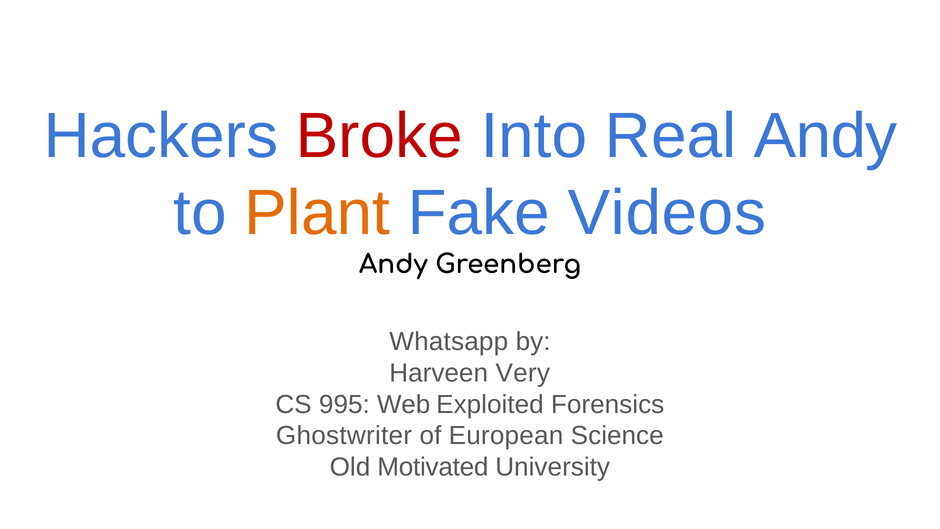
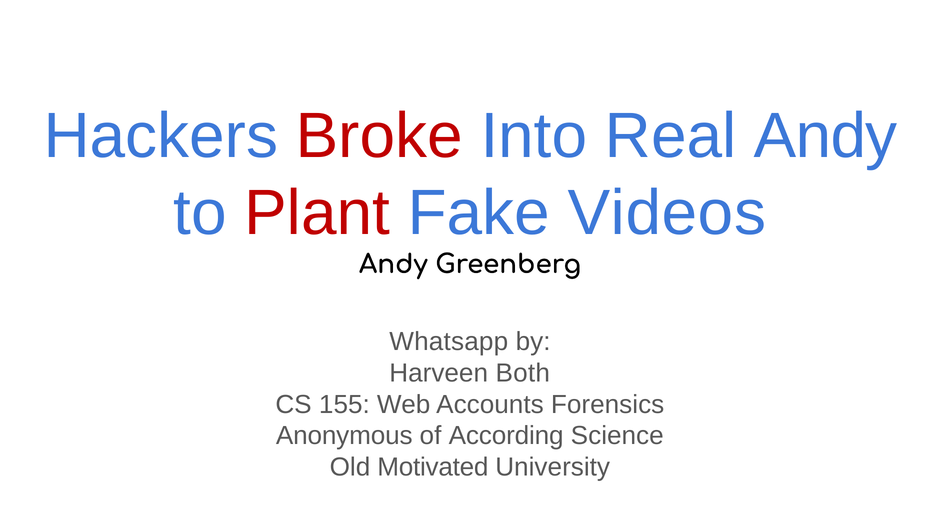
Plant colour: orange -> red
Very: Very -> Both
995: 995 -> 155
Exploited: Exploited -> Accounts
Ghostwriter: Ghostwriter -> Anonymous
European: European -> According
